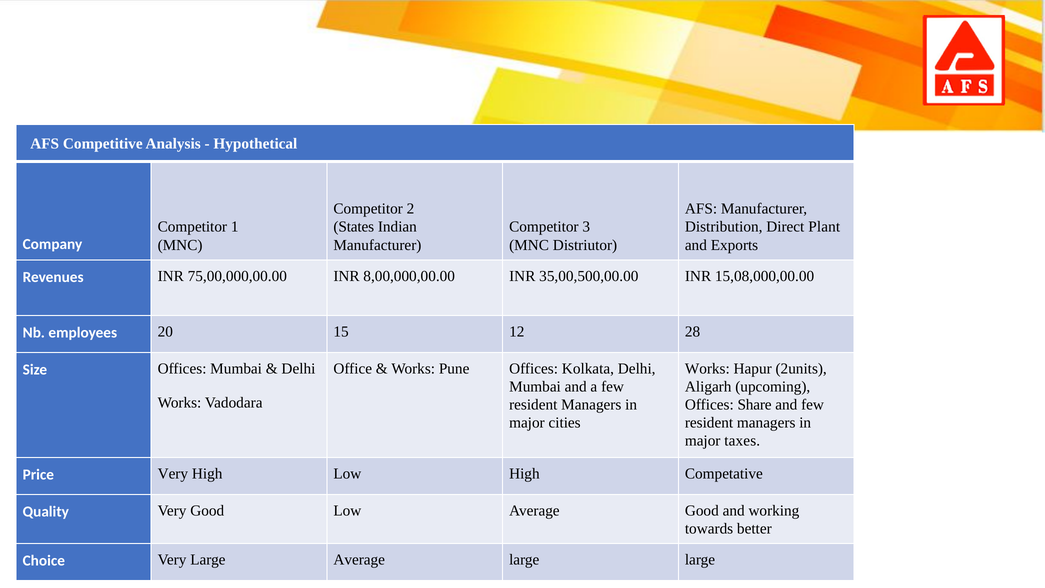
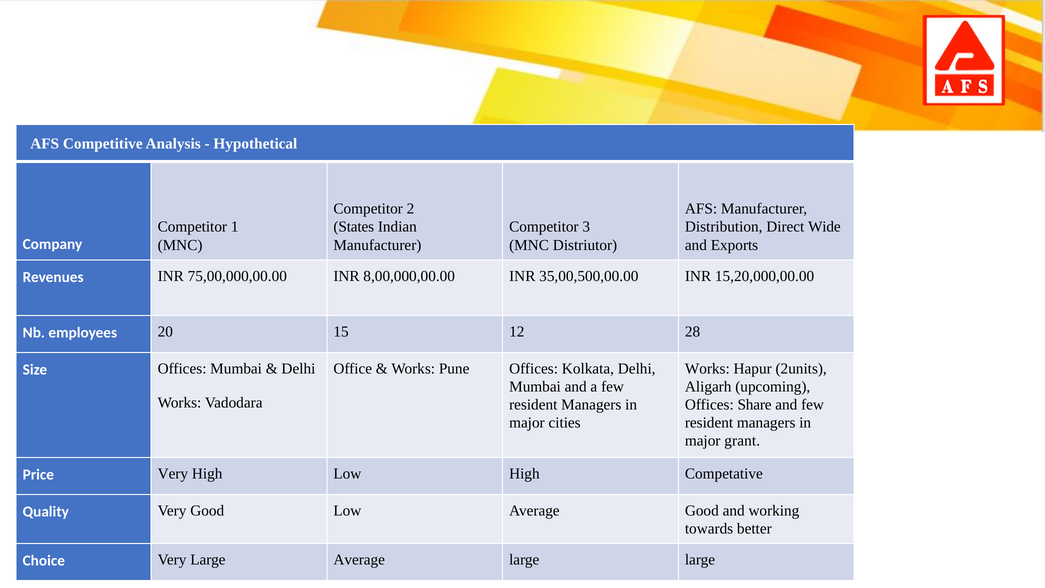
Plant: Plant -> Wide
15,08,000,00.00: 15,08,000,00.00 -> 15,20,000,00.00
taxes: taxes -> grant
